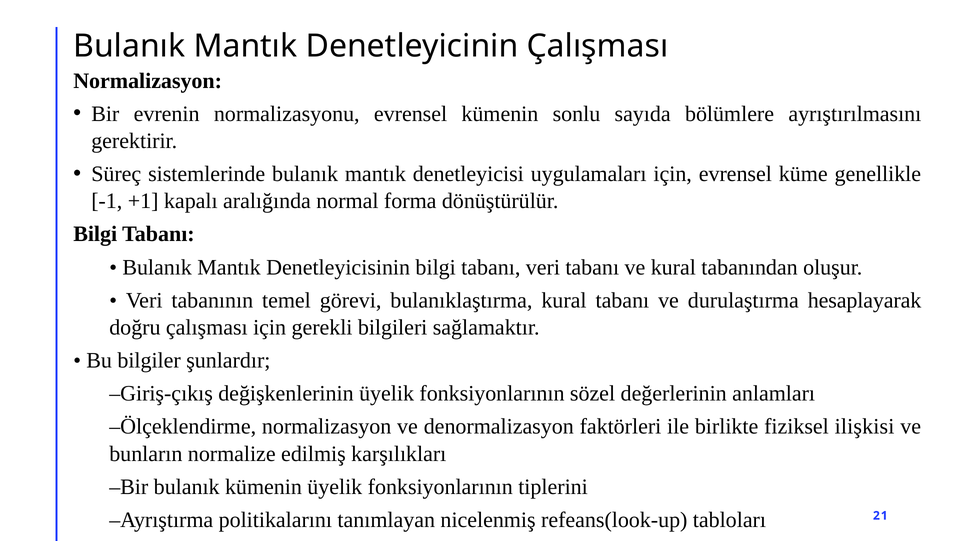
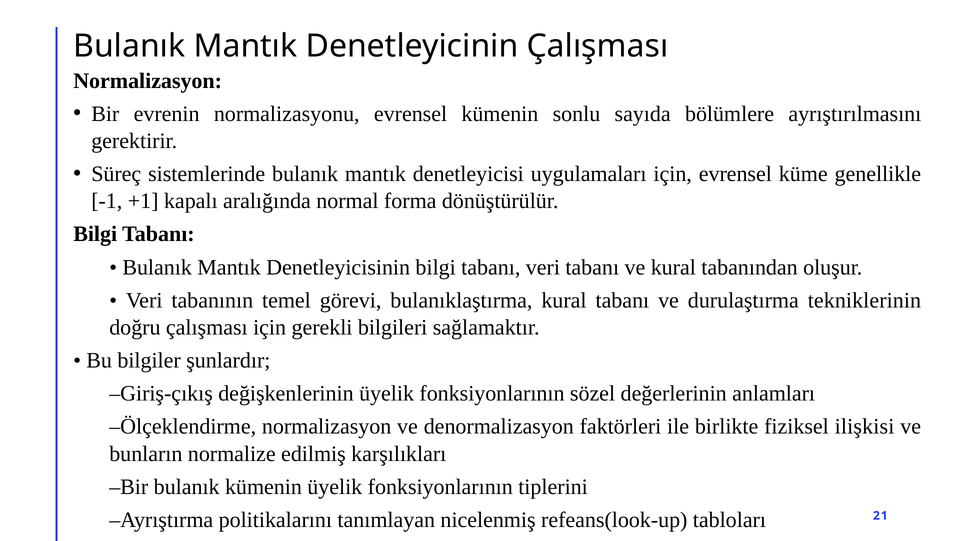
hesaplayarak: hesaplayarak -> tekniklerinin
